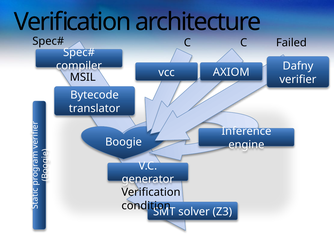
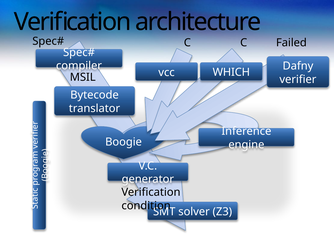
AXIOM: AXIOM -> WHICH
